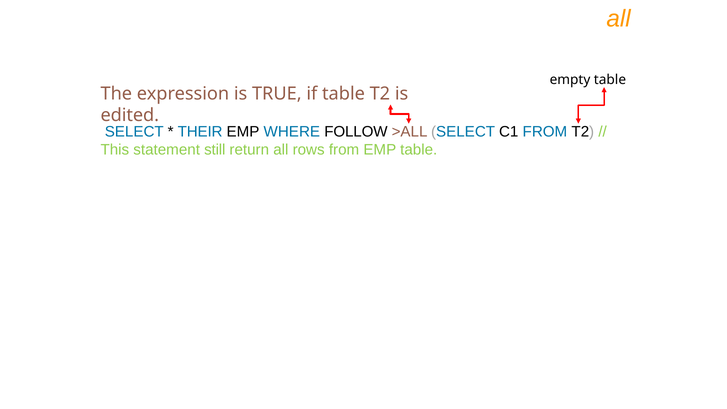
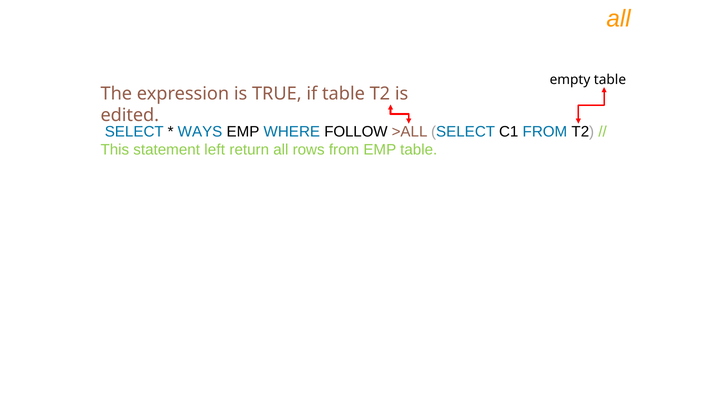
THEIR: THEIR -> WAYS
still: still -> left
